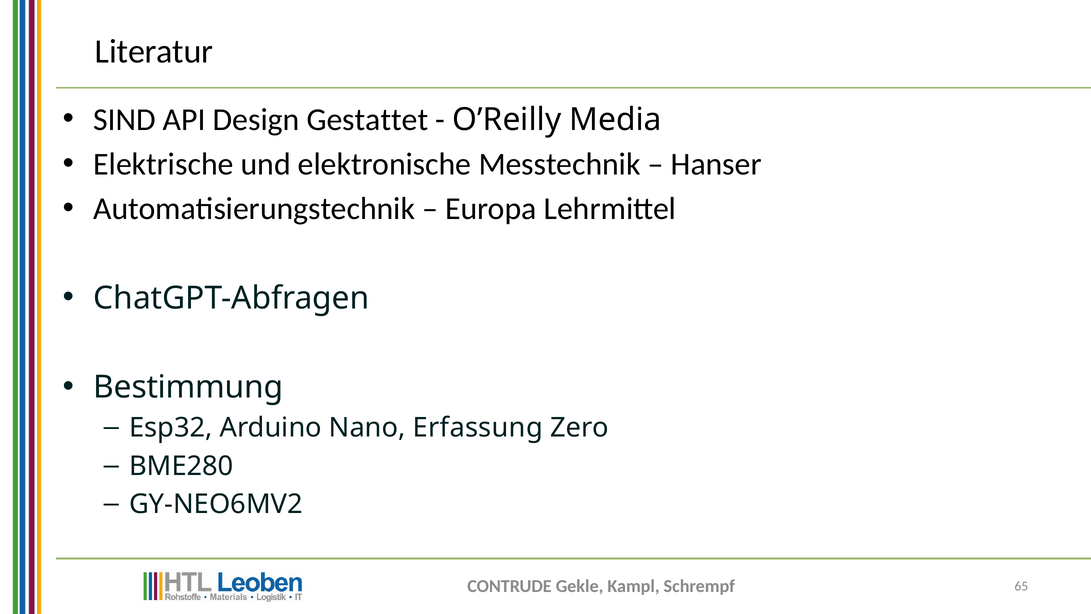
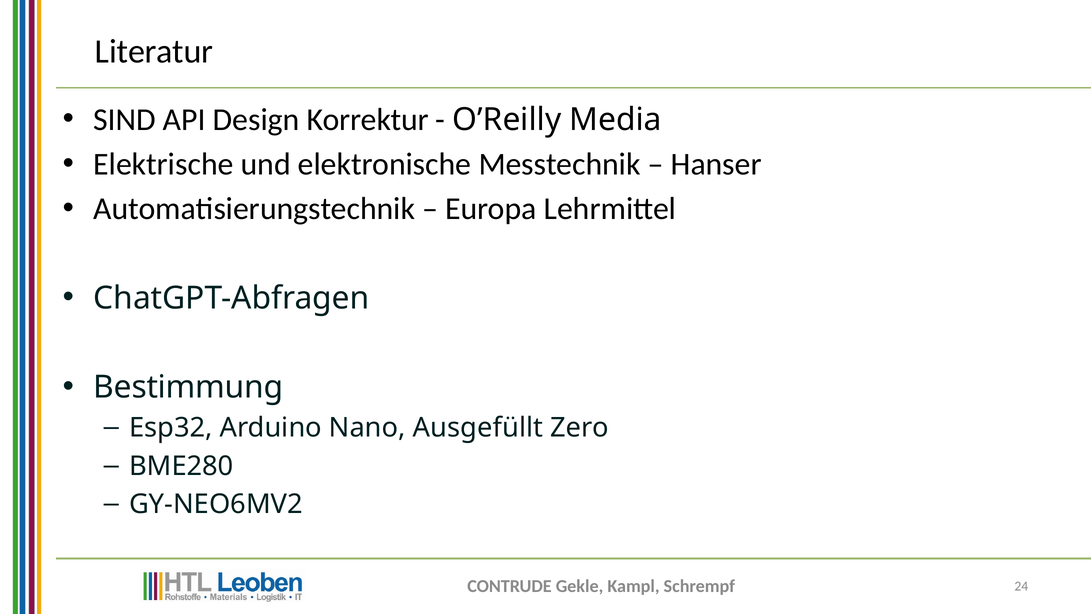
Gestattet: Gestattet -> Korrektur
Erfassung: Erfassung -> Ausgefüllt
65: 65 -> 24
